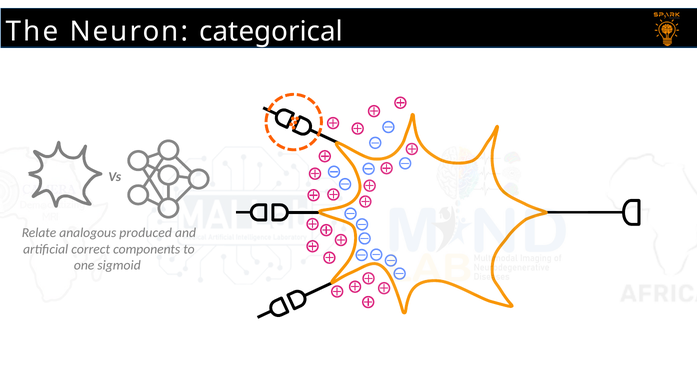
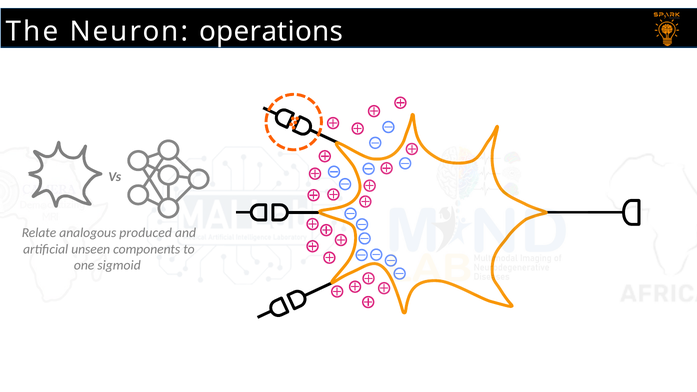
categorical: categorical -> operations
correct: correct -> unseen
